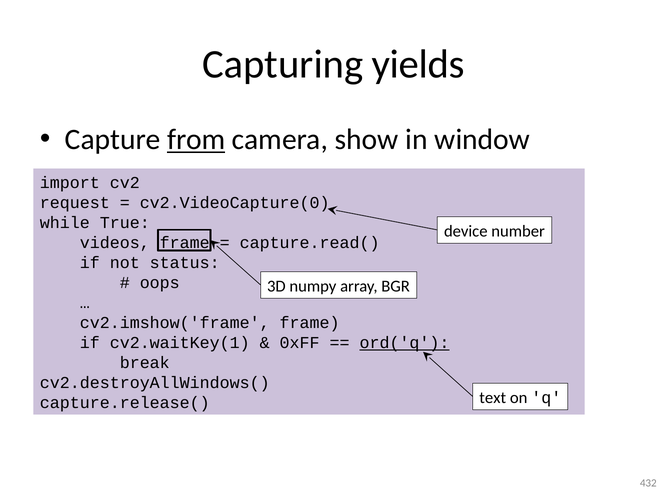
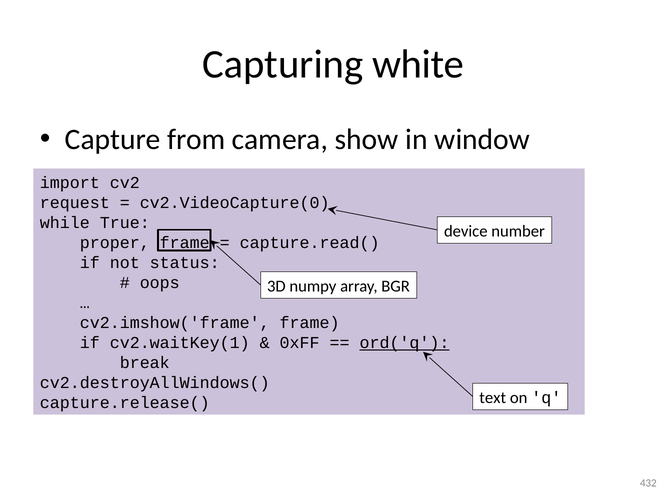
yields: yields -> white
from underline: present -> none
videos: videos -> proper
